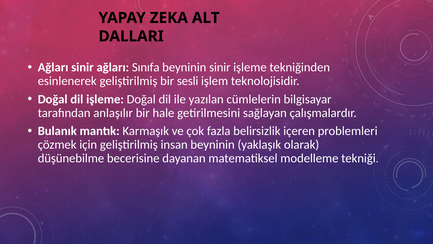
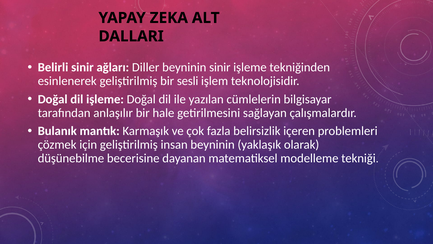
Ağları at (53, 67): Ağları -> Belirli
Sınıfa: Sınıfa -> Diller
